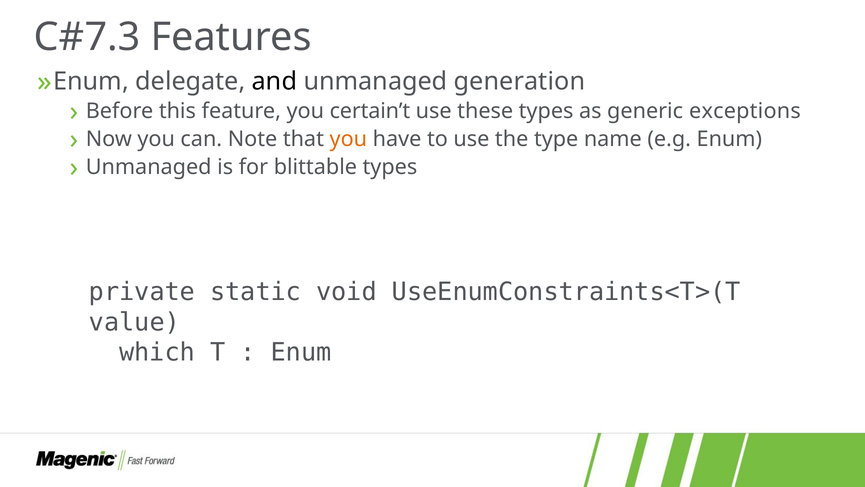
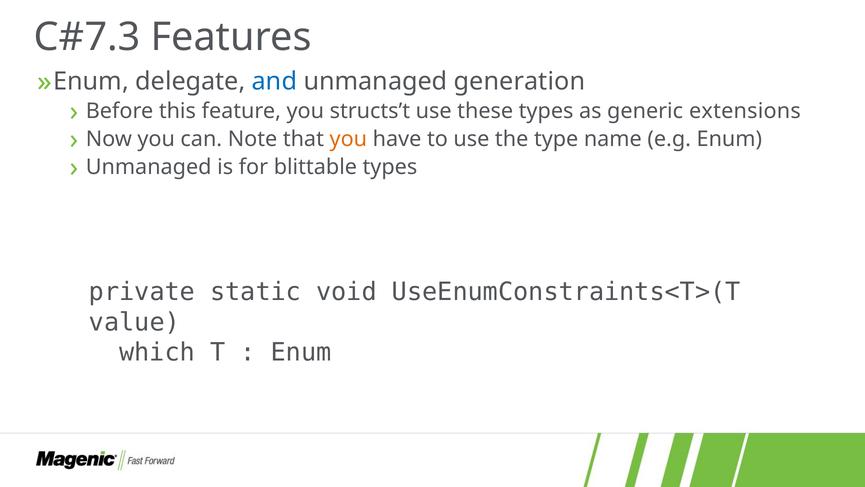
and colour: black -> blue
certain’t: certain’t -> structs’t
exceptions: exceptions -> extensions
